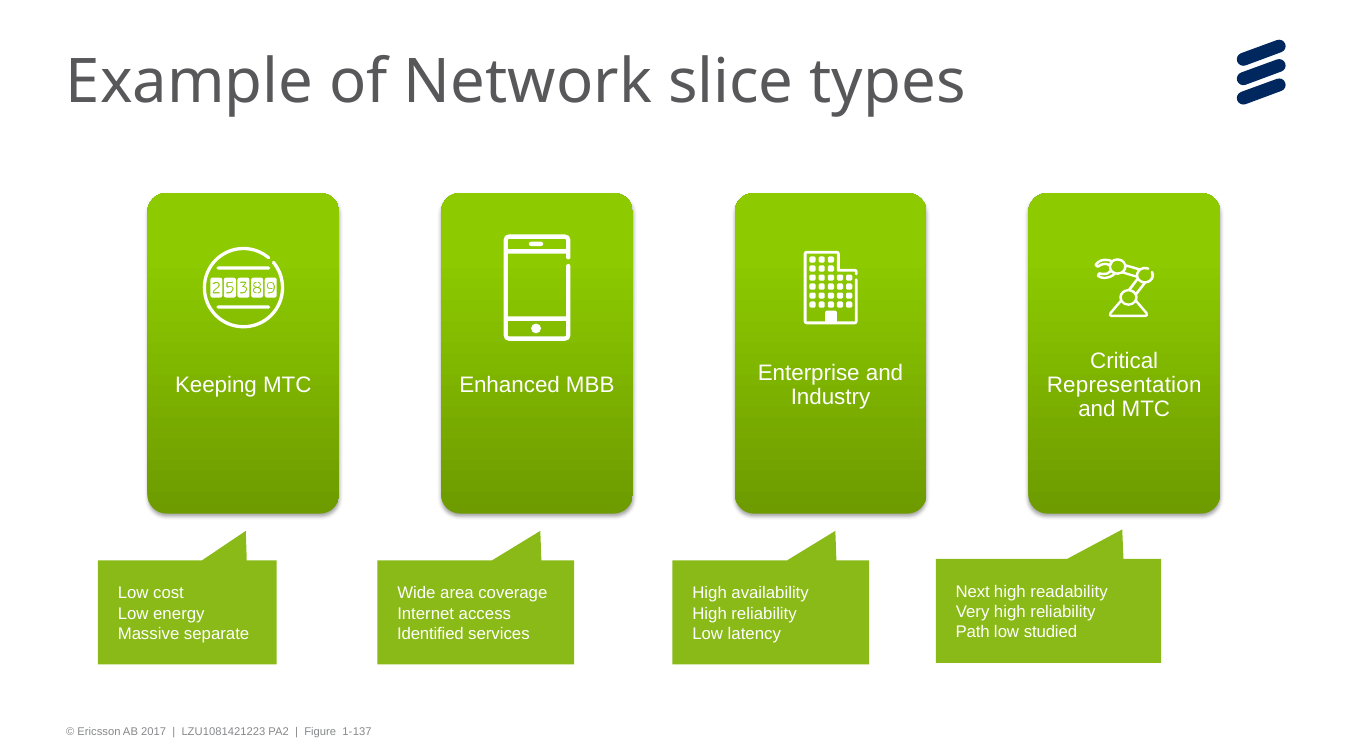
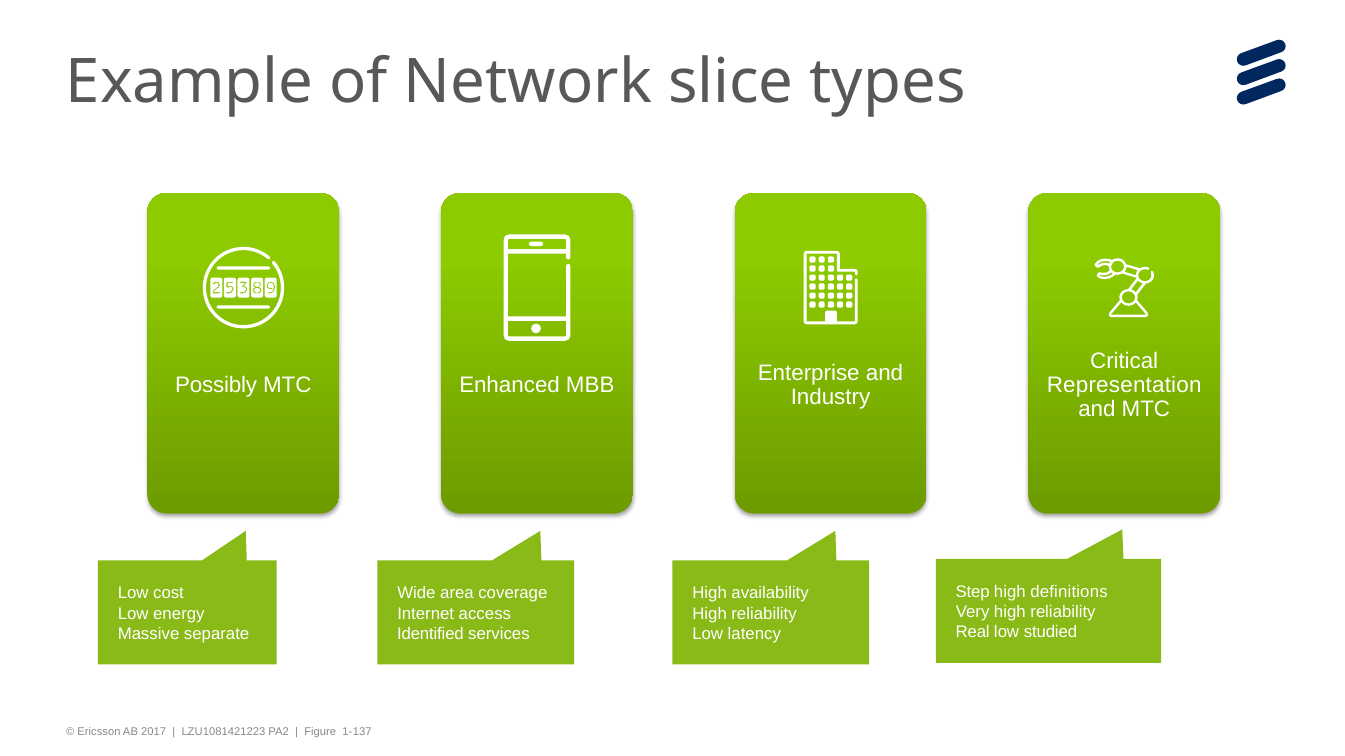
Keeping: Keeping -> Possibly
Next: Next -> Step
readability: readability -> definitions
Path: Path -> Real
